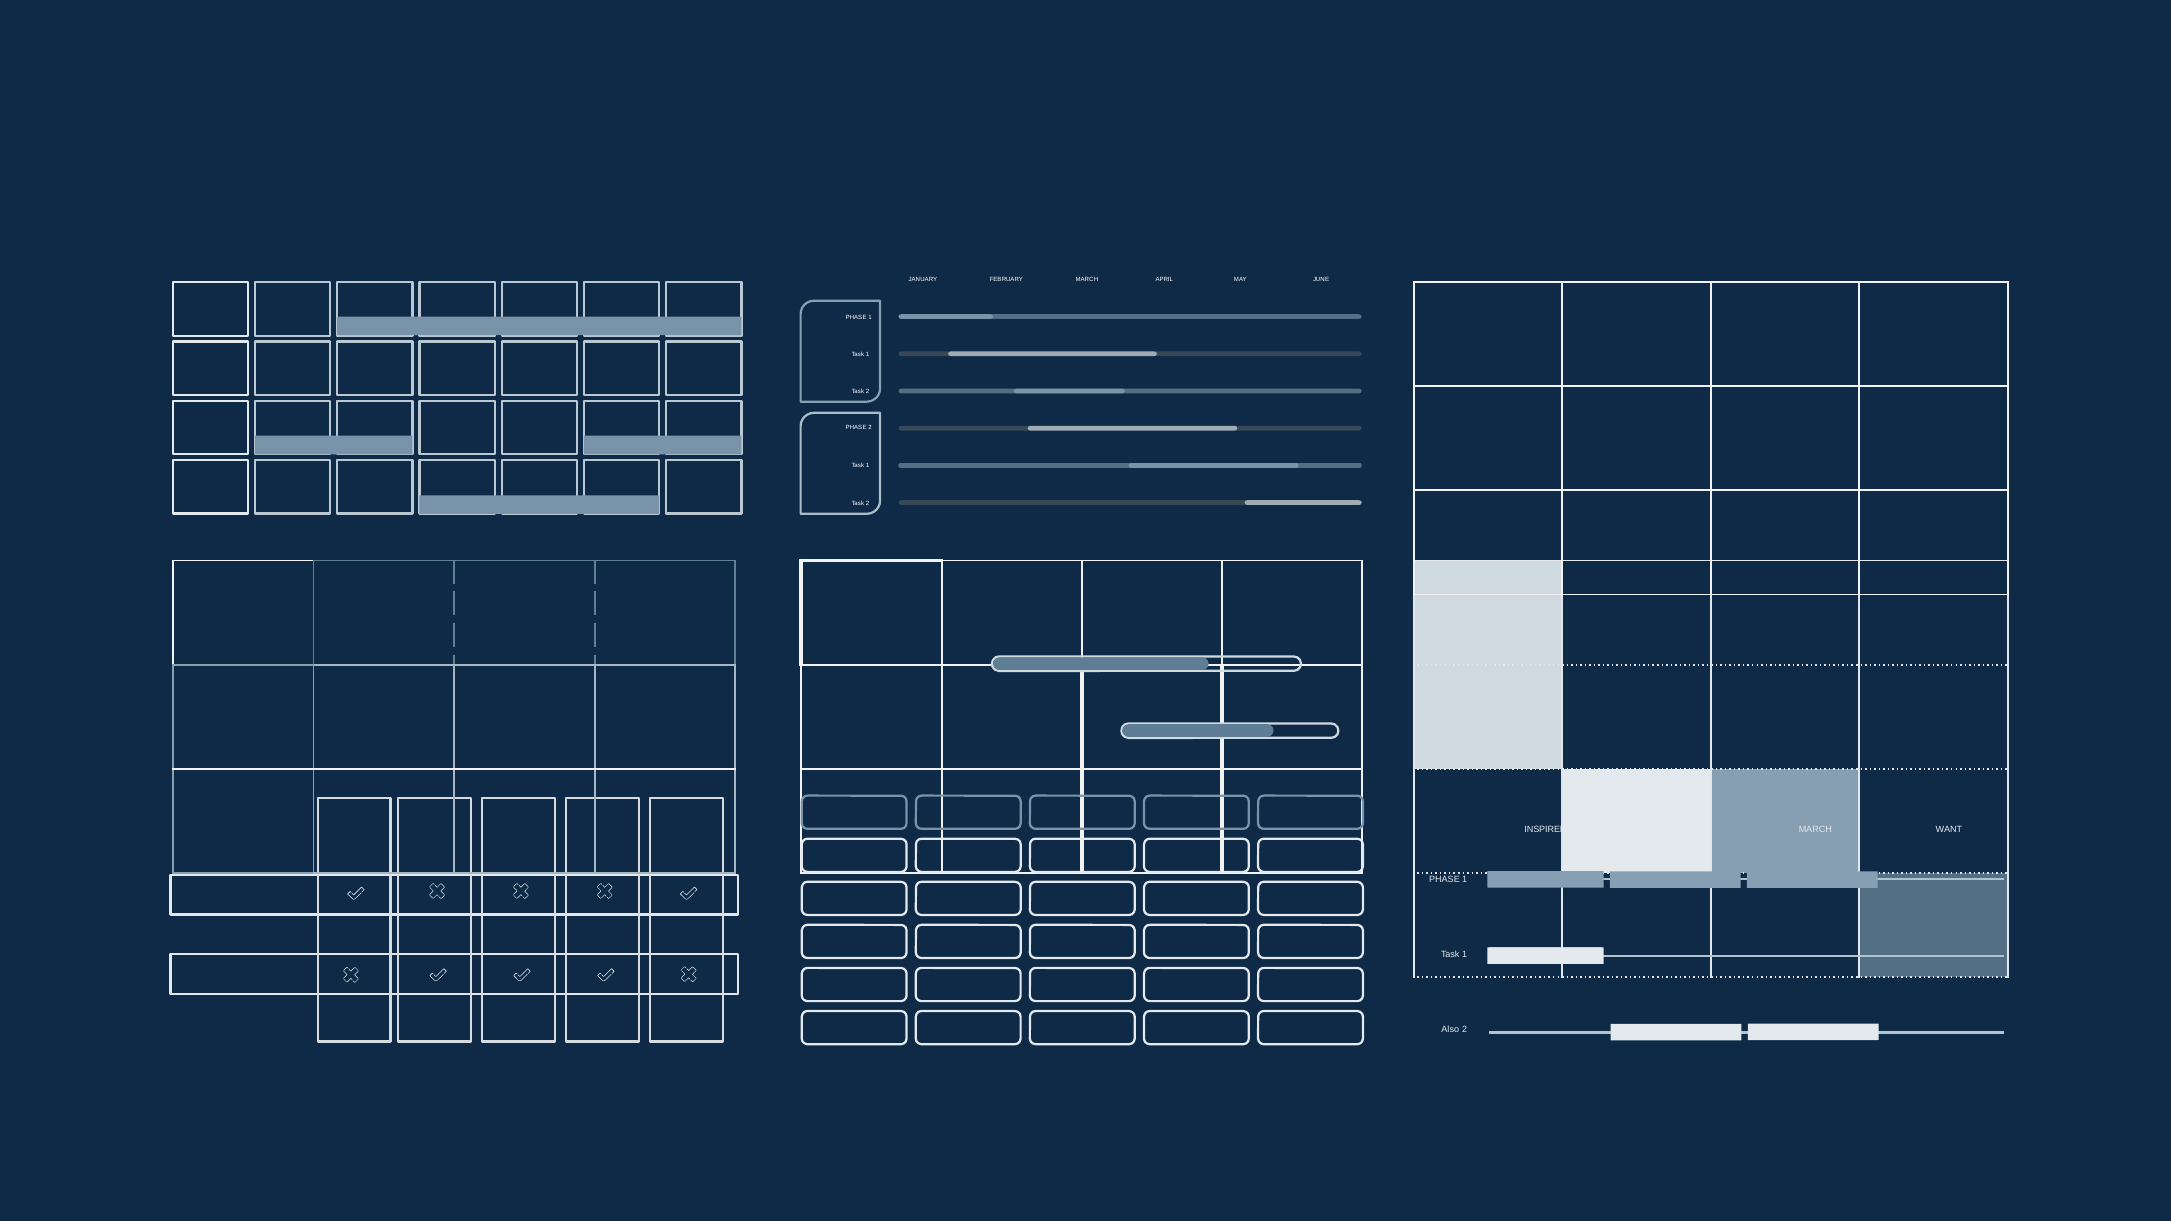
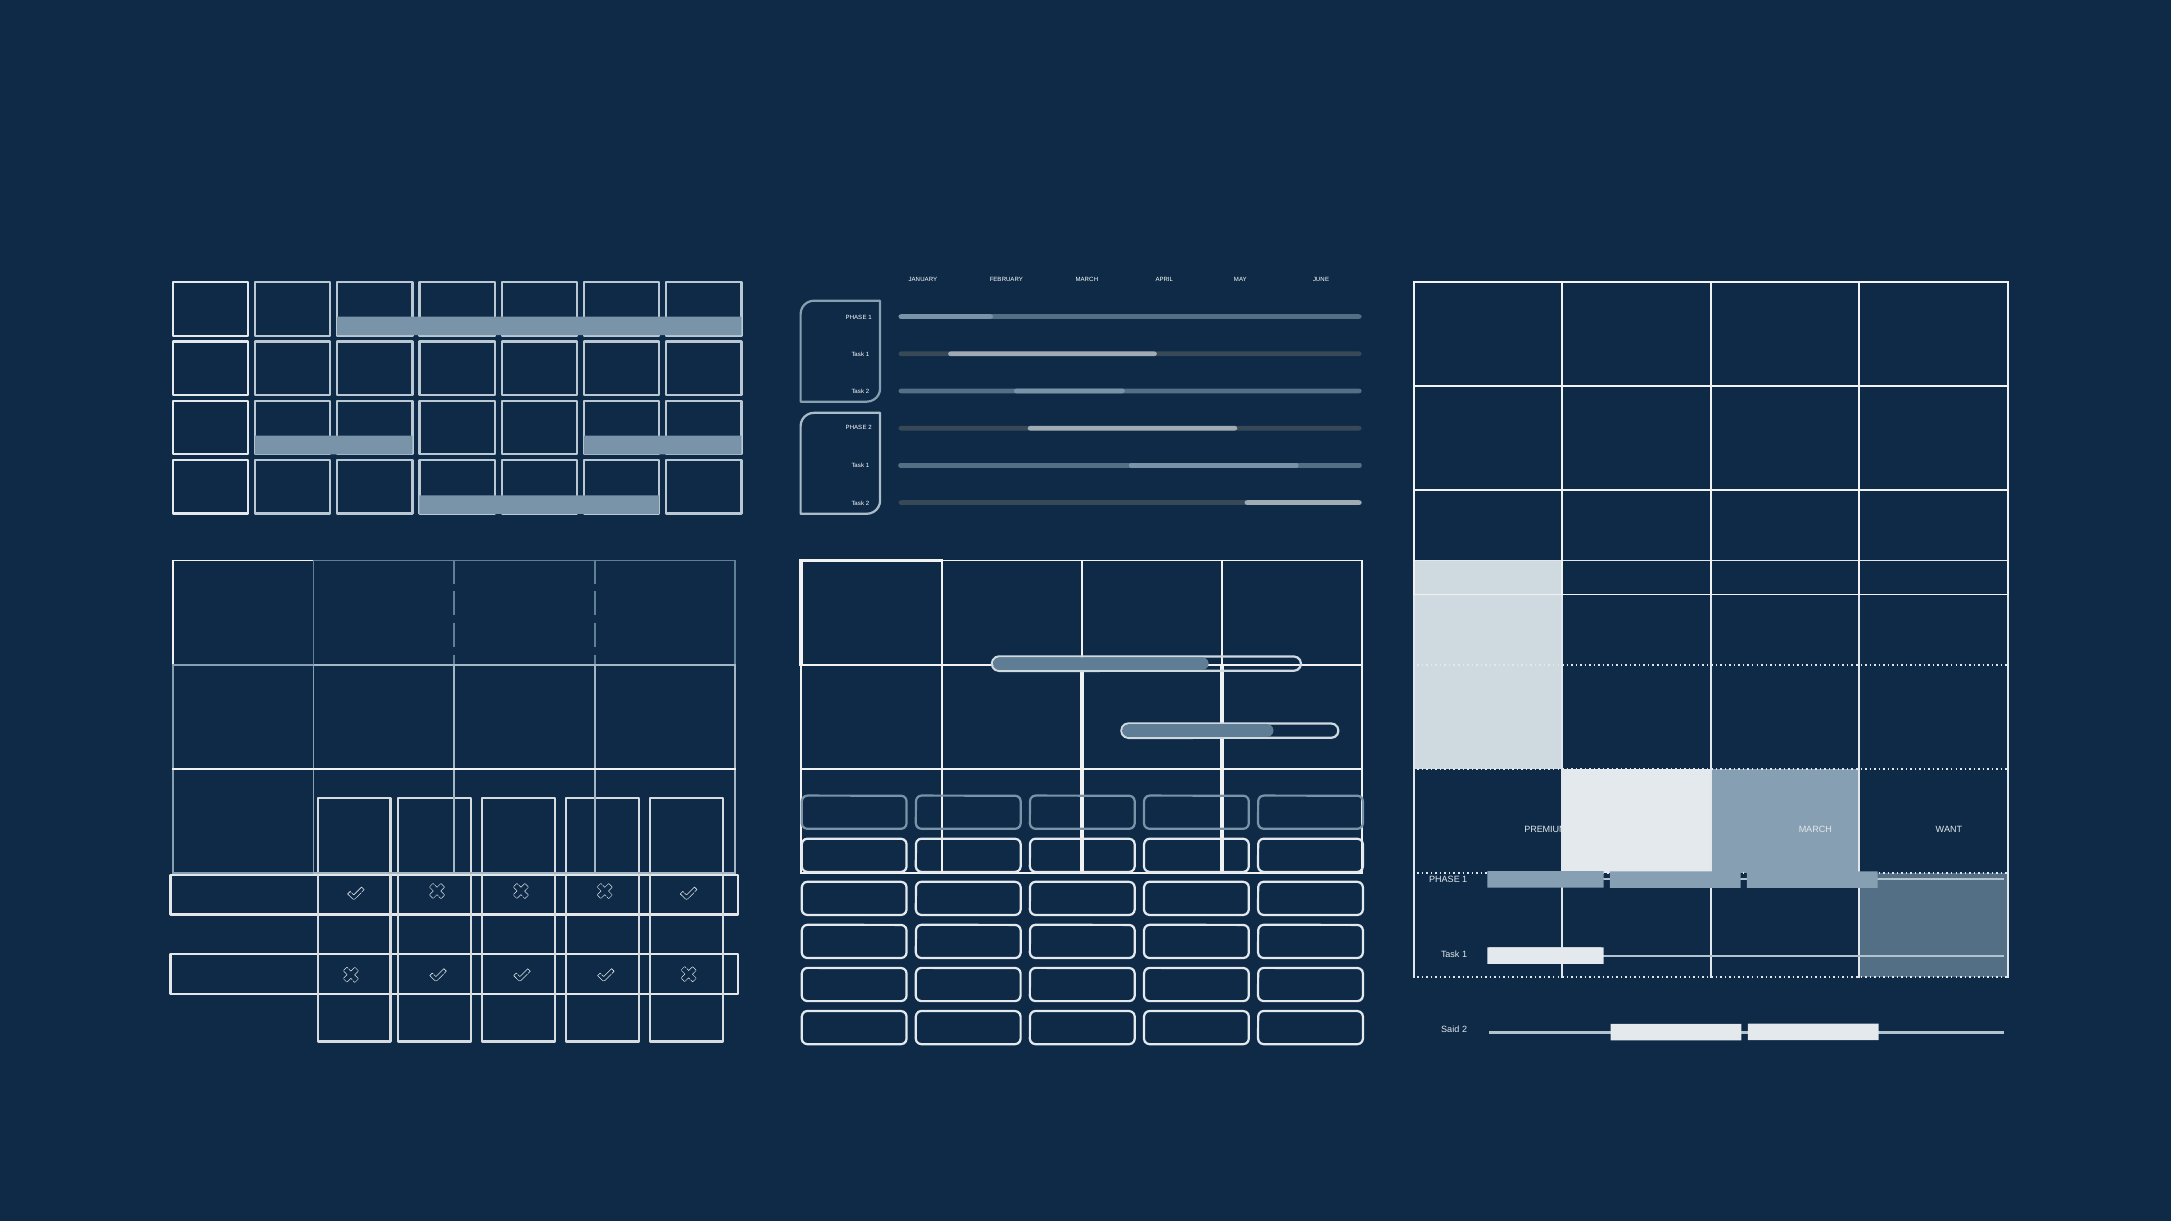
INSPIRED: INSPIRED -> PREMIUM
Also: Also -> Said
